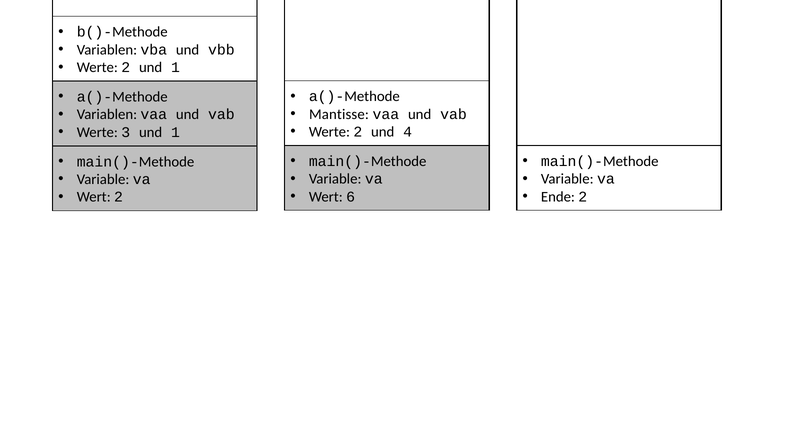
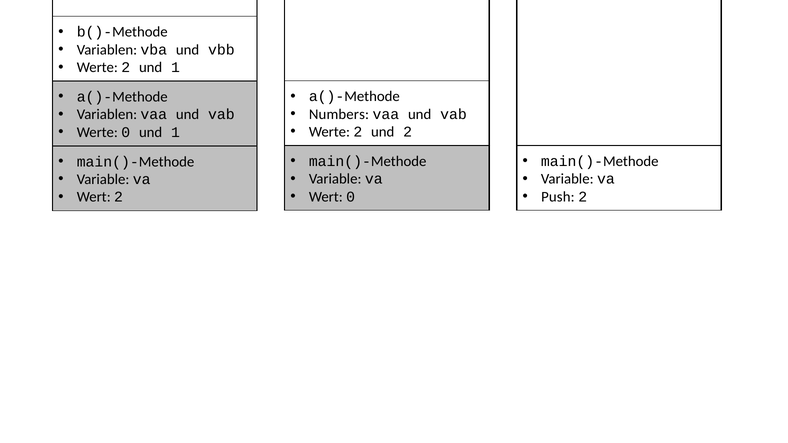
Mantisse: Mantisse -> Numbers
und 4: 4 -> 2
Werte 3: 3 -> 0
Wert 6: 6 -> 0
Ende: Ende -> Push
